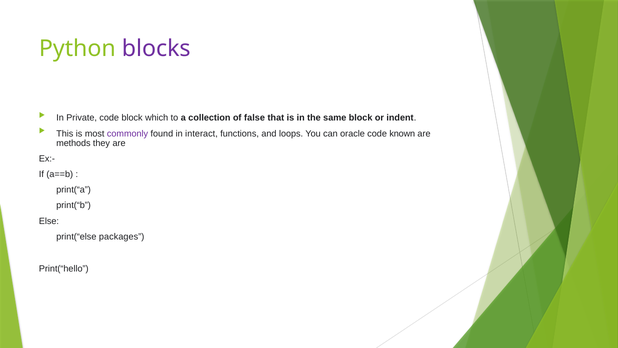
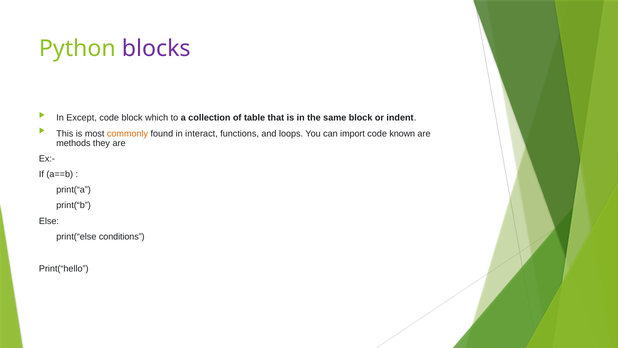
Private: Private -> Except
false: false -> table
commonly colour: purple -> orange
oracle: oracle -> import
packages: packages -> conditions
